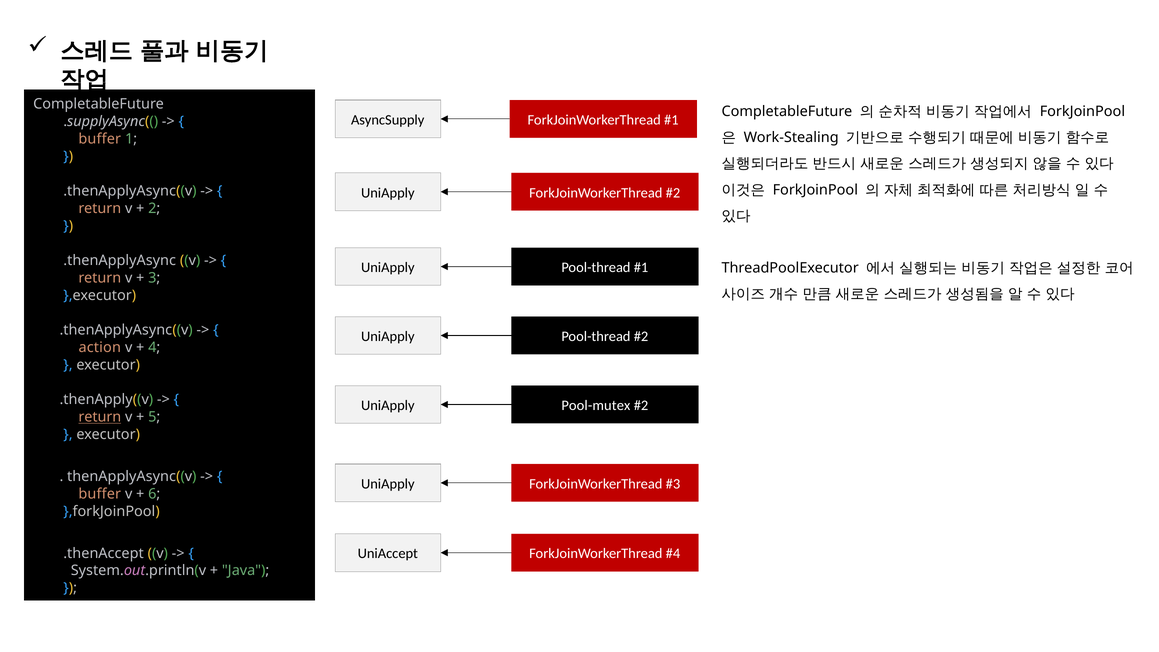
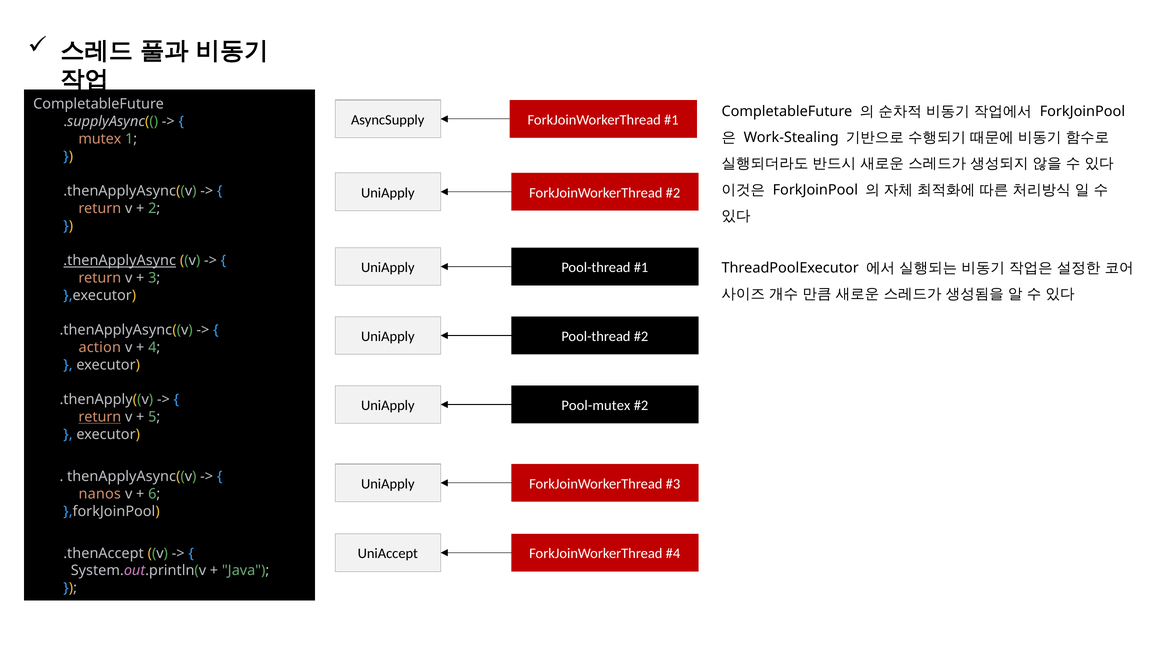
buffer at (100, 139): buffer -> mutex
.thenApplyAsync underline: none -> present
buffer at (100, 494): buffer -> nanos
